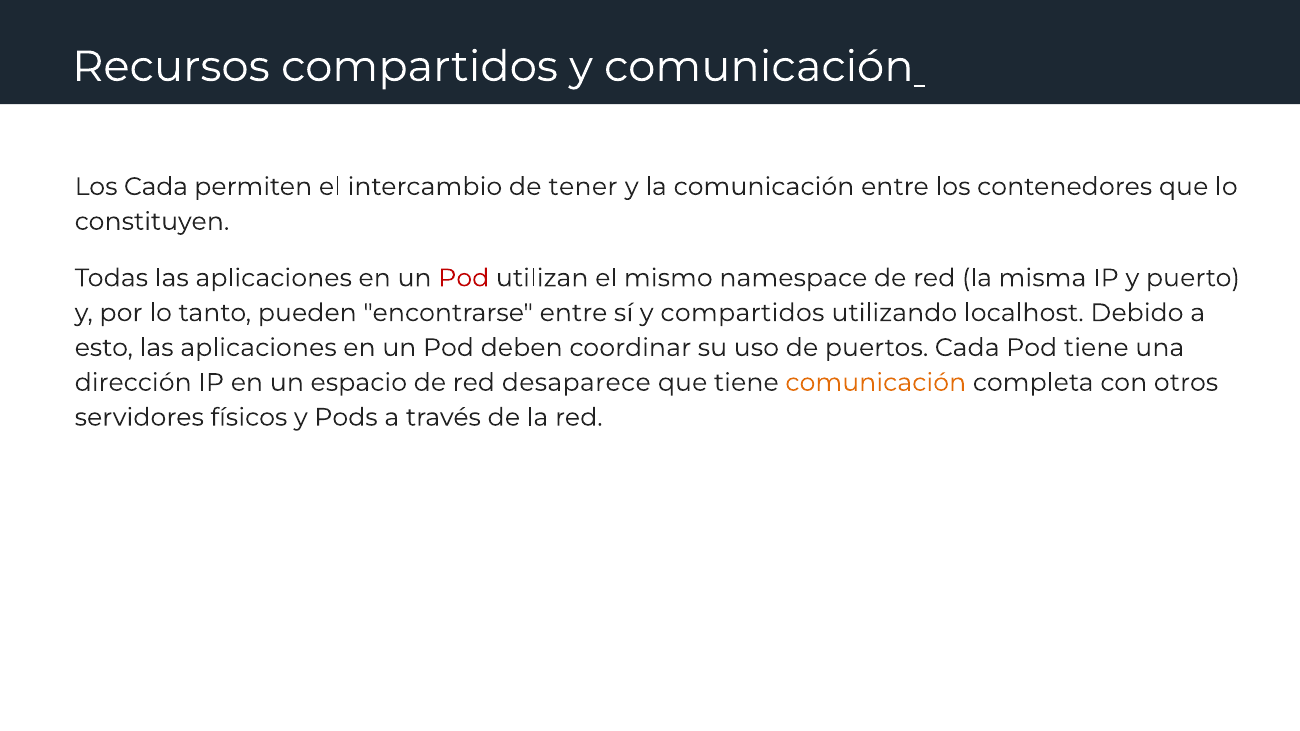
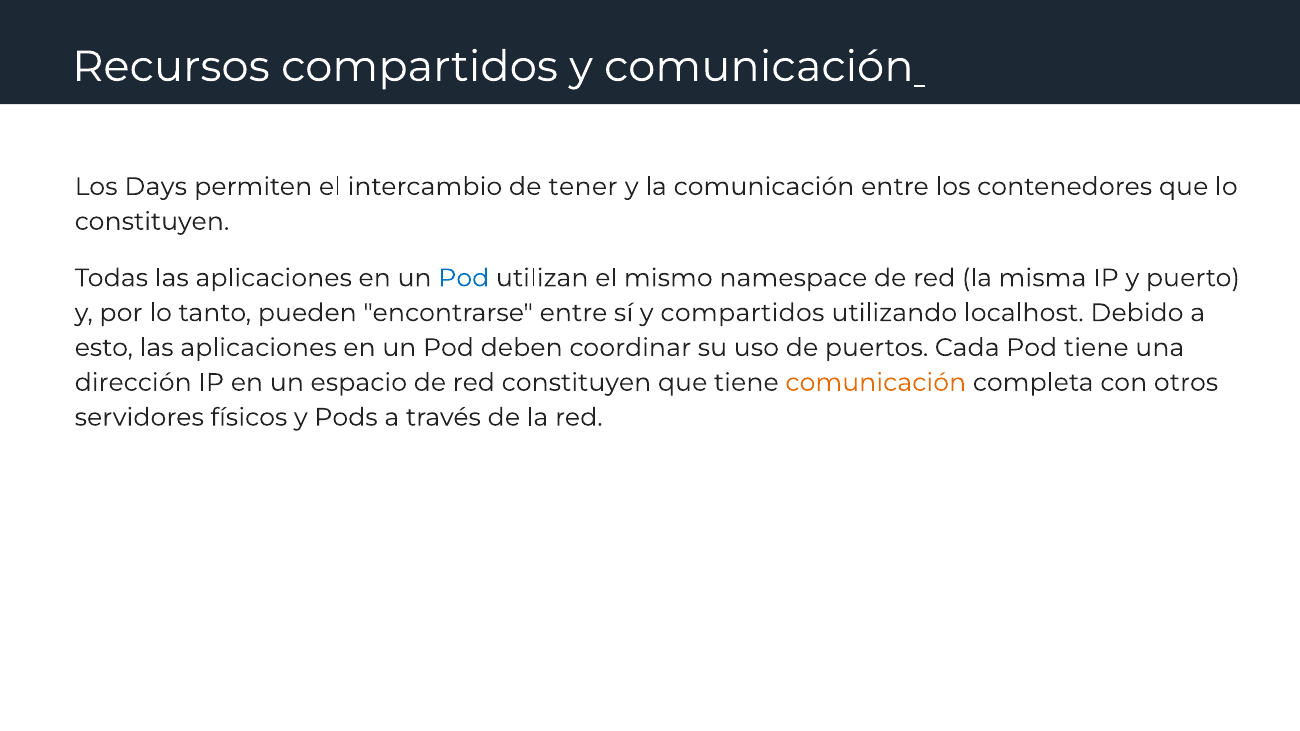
Los Cada: Cada -> Days
Pod at (464, 278) colour: red -> blue
red desaparece: desaparece -> constituyen
